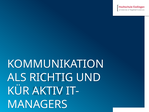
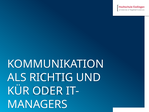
AKTIV: AKTIV -> ODER
